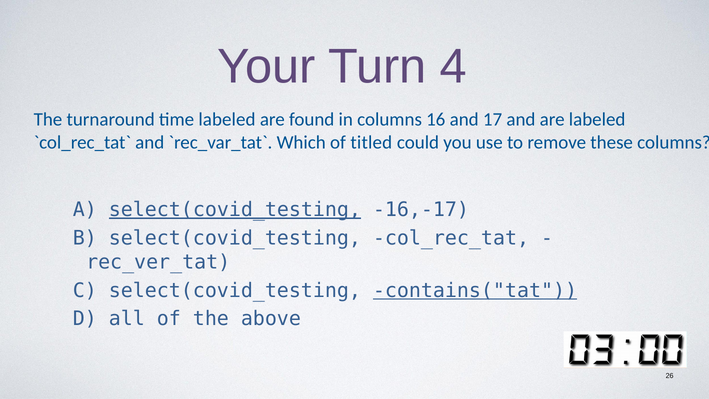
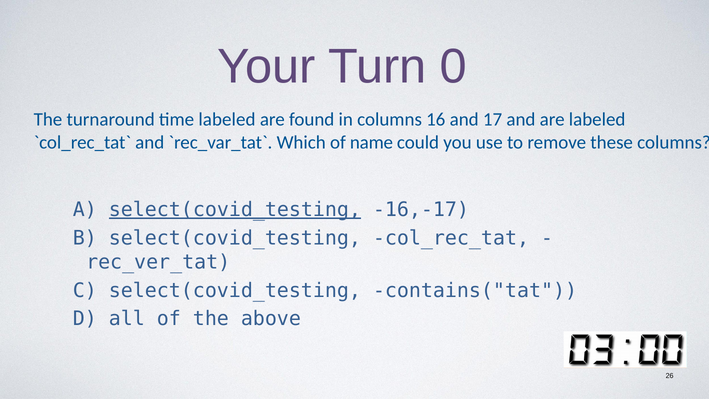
4: 4 -> 0
titled: titled -> name
contains("tat underline: present -> none
